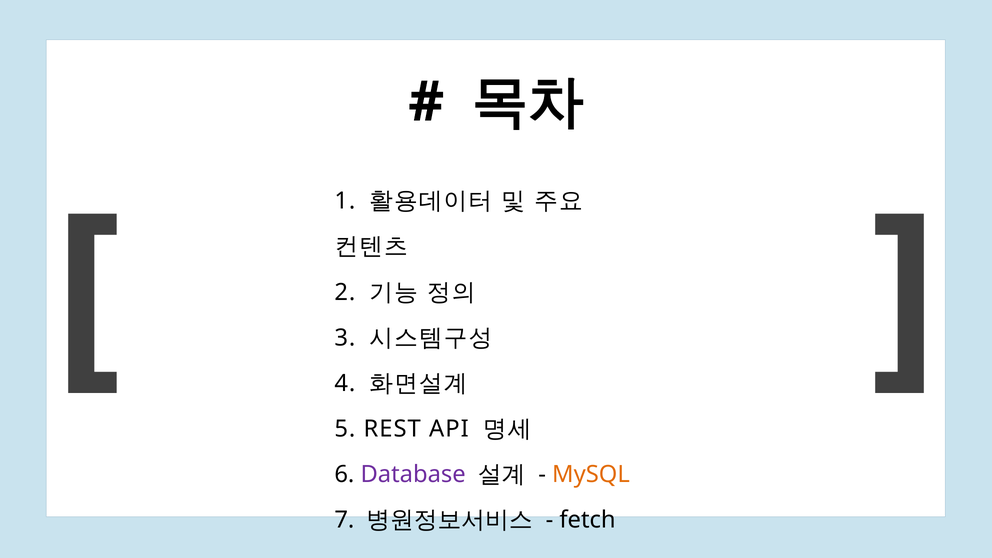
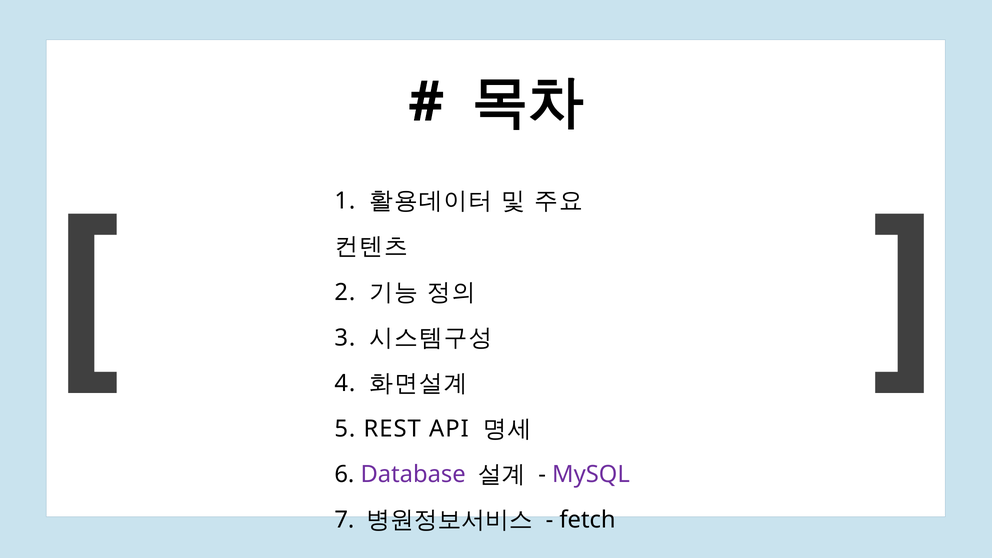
MySQL colour: orange -> purple
